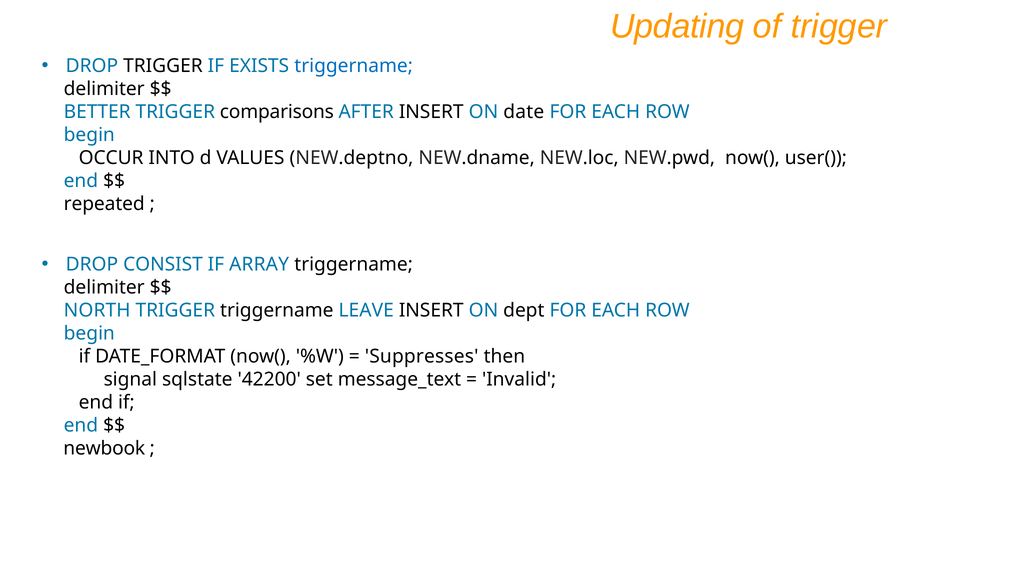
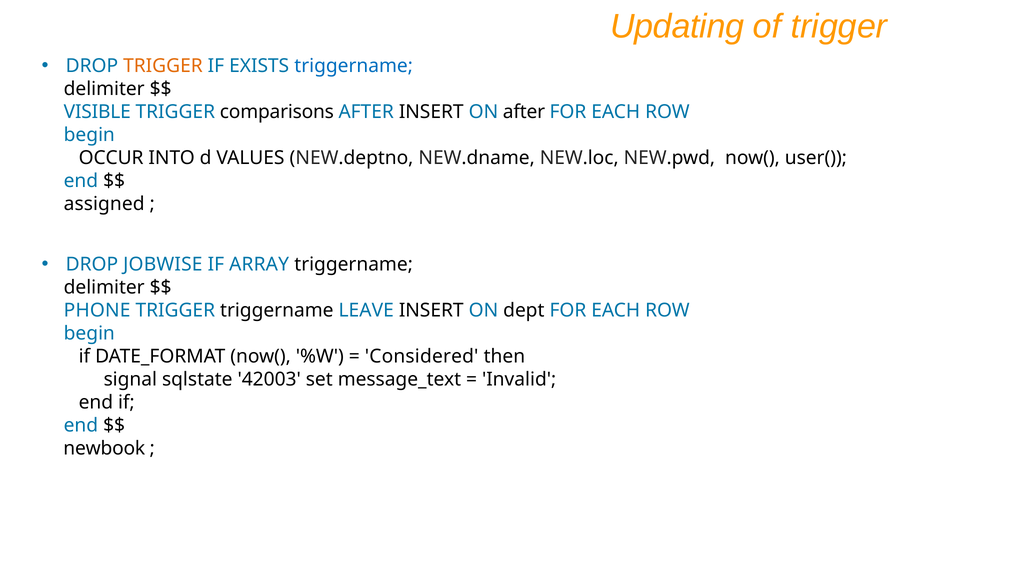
TRIGGER at (163, 66) colour: black -> orange
BETTER: BETTER -> VISIBLE
ON date: date -> after
repeated: repeated -> assigned
CONSIST: CONSIST -> JOBWISE
NORTH: NORTH -> PHONE
Suppresses: Suppresses -> Considered
42200: 42200 -> 42003
